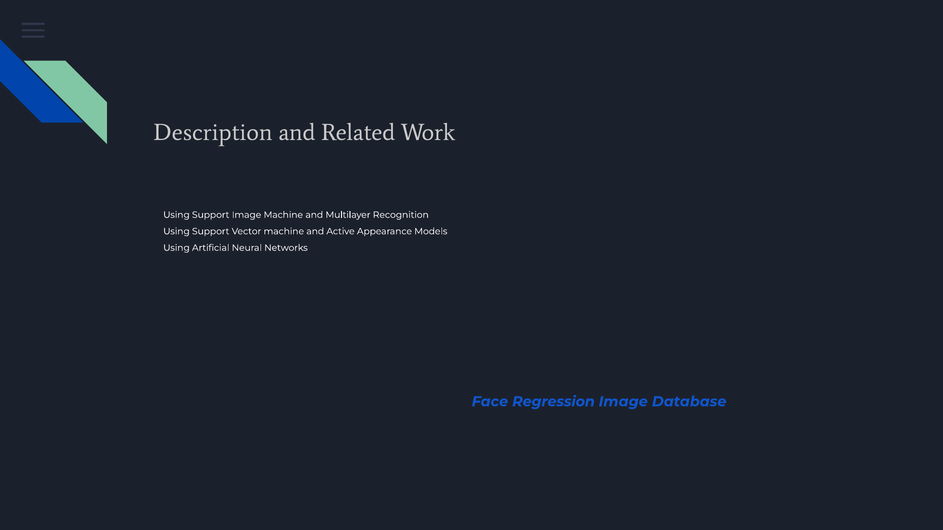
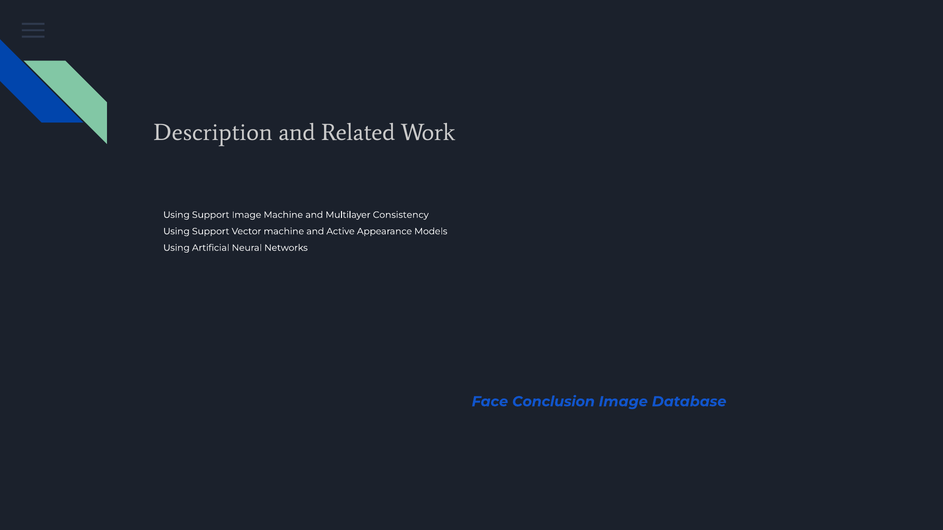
Recognition: Recognition -> Consistency
Regression: Regression -> Conclusion
